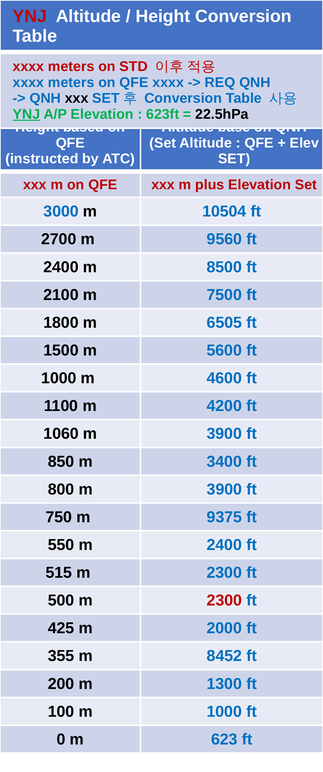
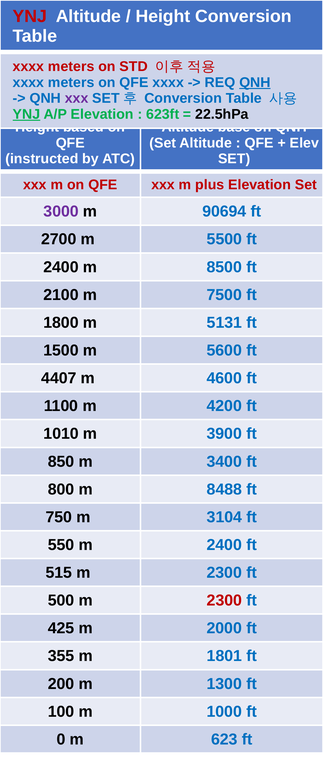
QNH at (255, 83) underline: none -> present
xxx at (77, 98) colour: black -> purple
3000 colour: blue -> purple
10504: 10504 -> 90694
9560: 9560 -> 5500
6505: 6505 -> 5131
1000 at (59, 379): 1000 -> 4407
1060: 1060 -> 1010
800 m 3900: 3900 -> 8488
9375: 9375 -> 3104
8452: 8452 -> 1801
